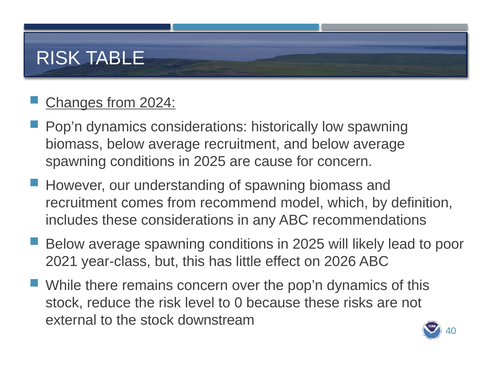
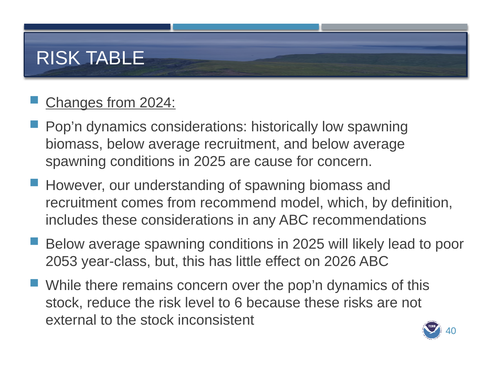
2021: 2021 -> 2053
0: 0 -> 6
downstream: downstream -> inconsistent
